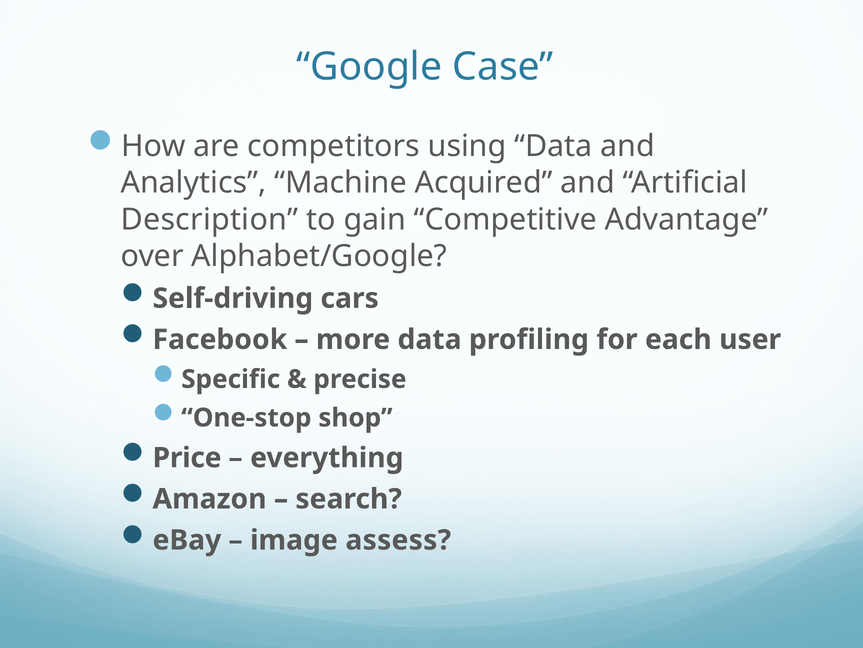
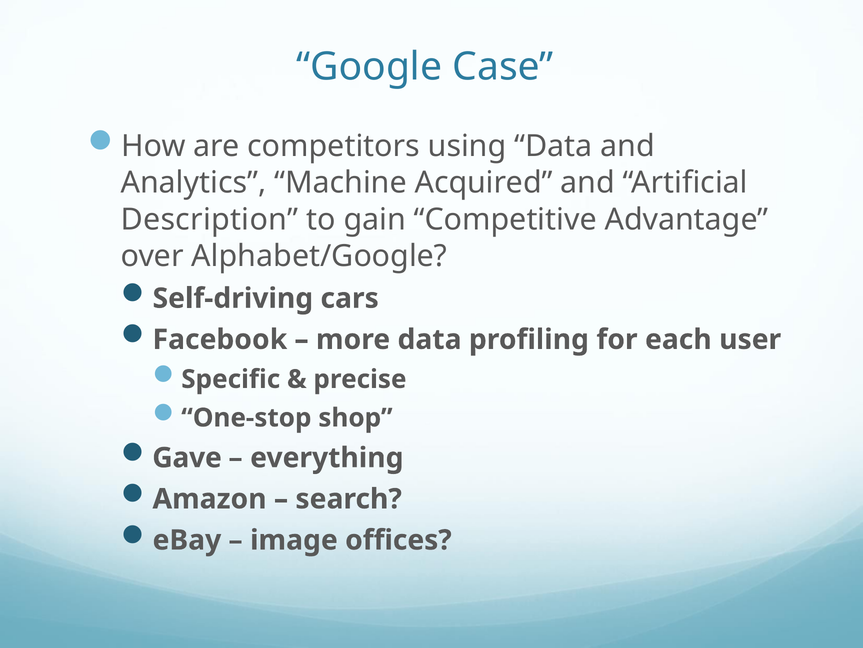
Price: Price -> Gave
assess: assess -> offices
